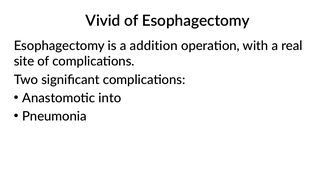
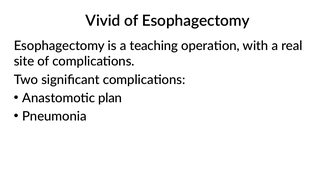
addition: addition -> teaching
into: into -> plan
